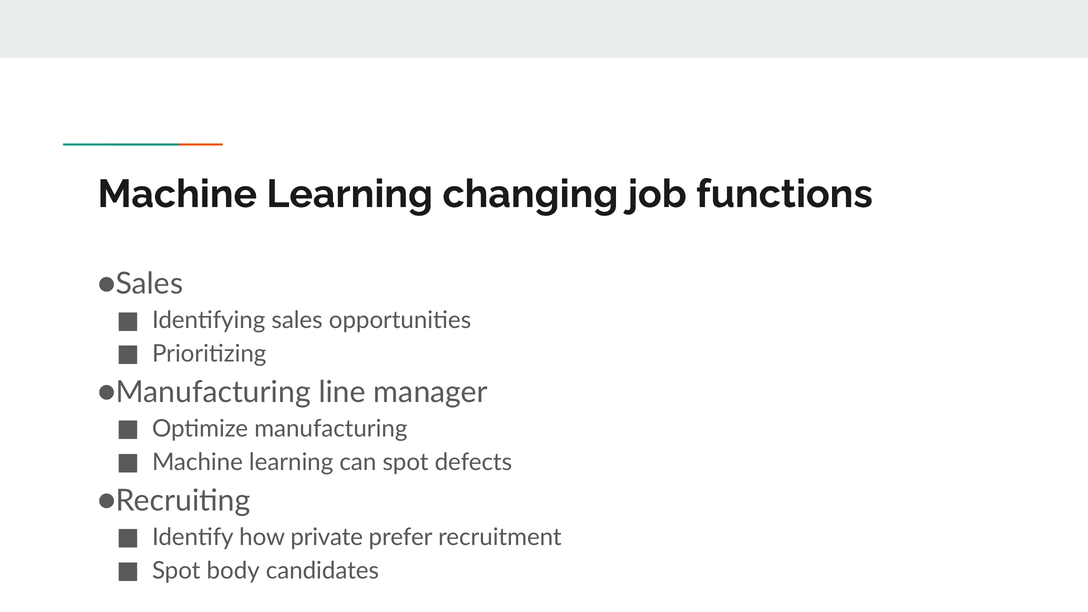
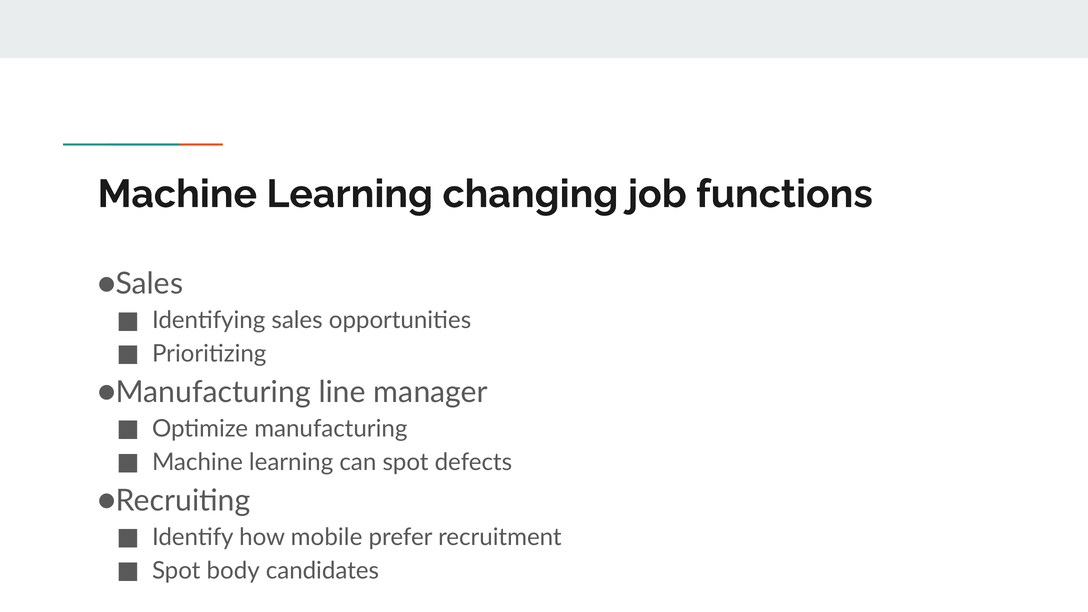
private: private -> mobile
